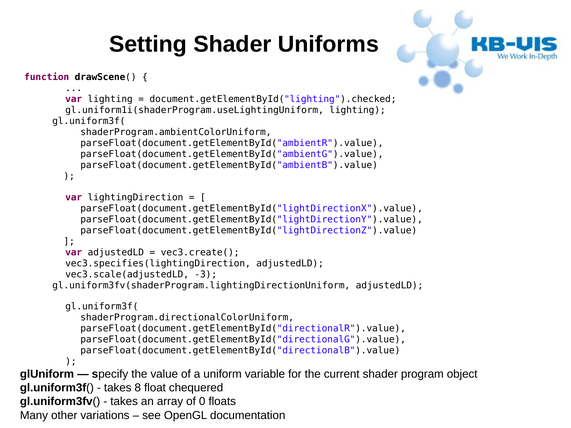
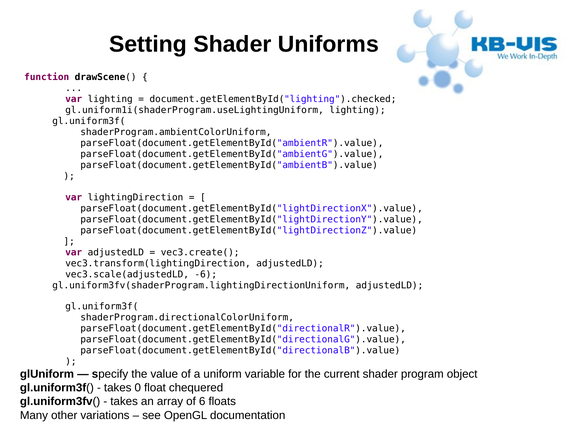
vec3.specifies(lightingDirection: vec3.specifies(lightingDirection -> vec3.transform(lightingDirection
-3: -3 -> -6
8: 8 -> 0
0: 0 -> 6
